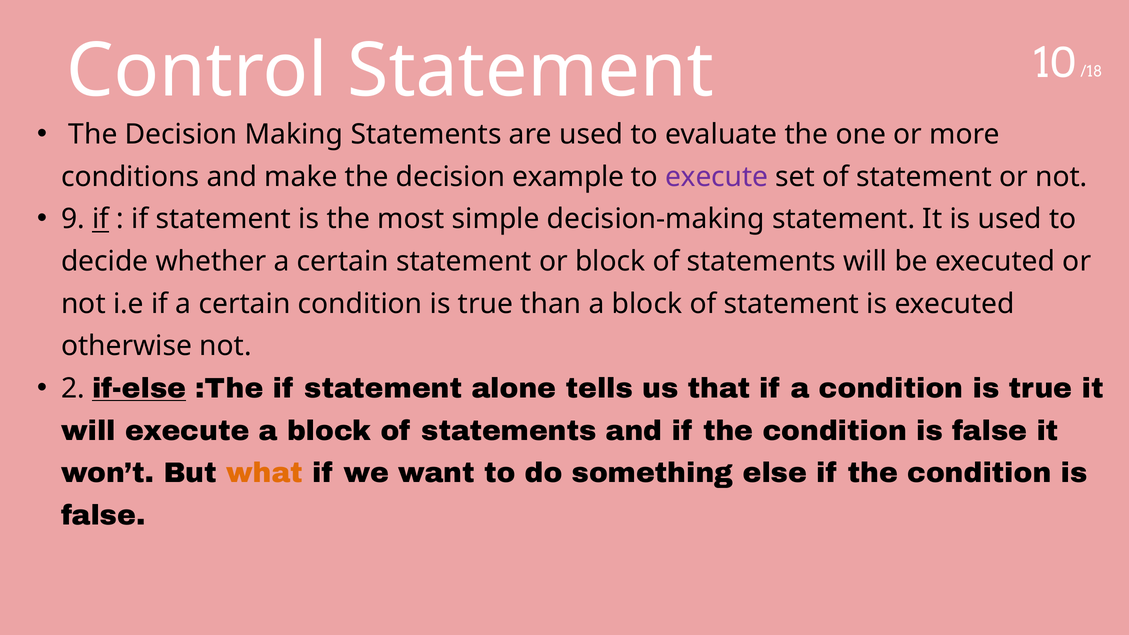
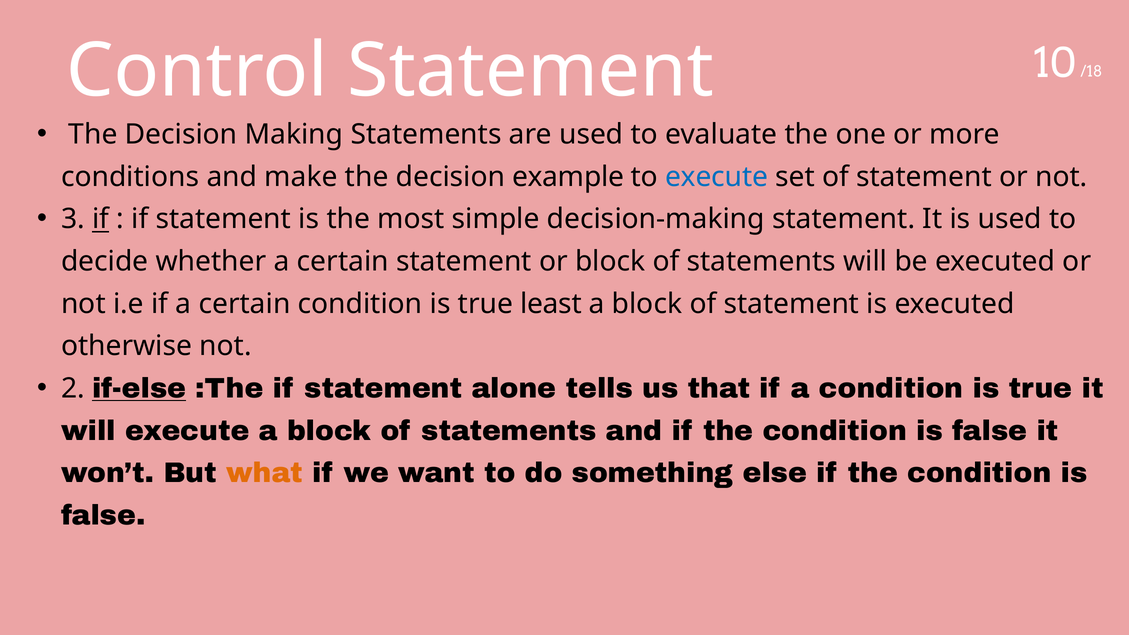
execute at (717, 177) colour: purple -> blue
9: 9 -> 3
than: than -> least
